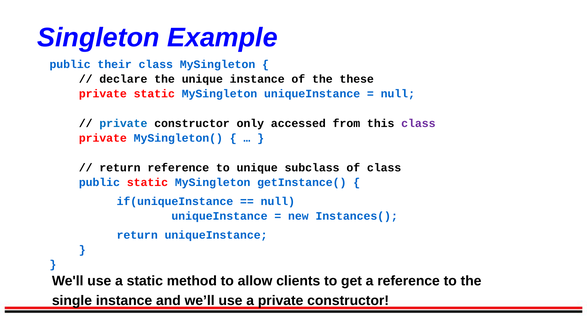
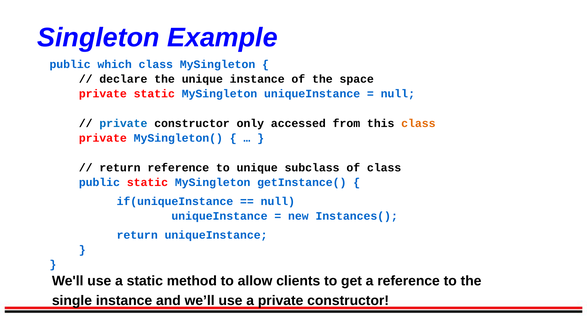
their: their -> which
these: these -> space
class at (418, 123) colour: purple -> orange
